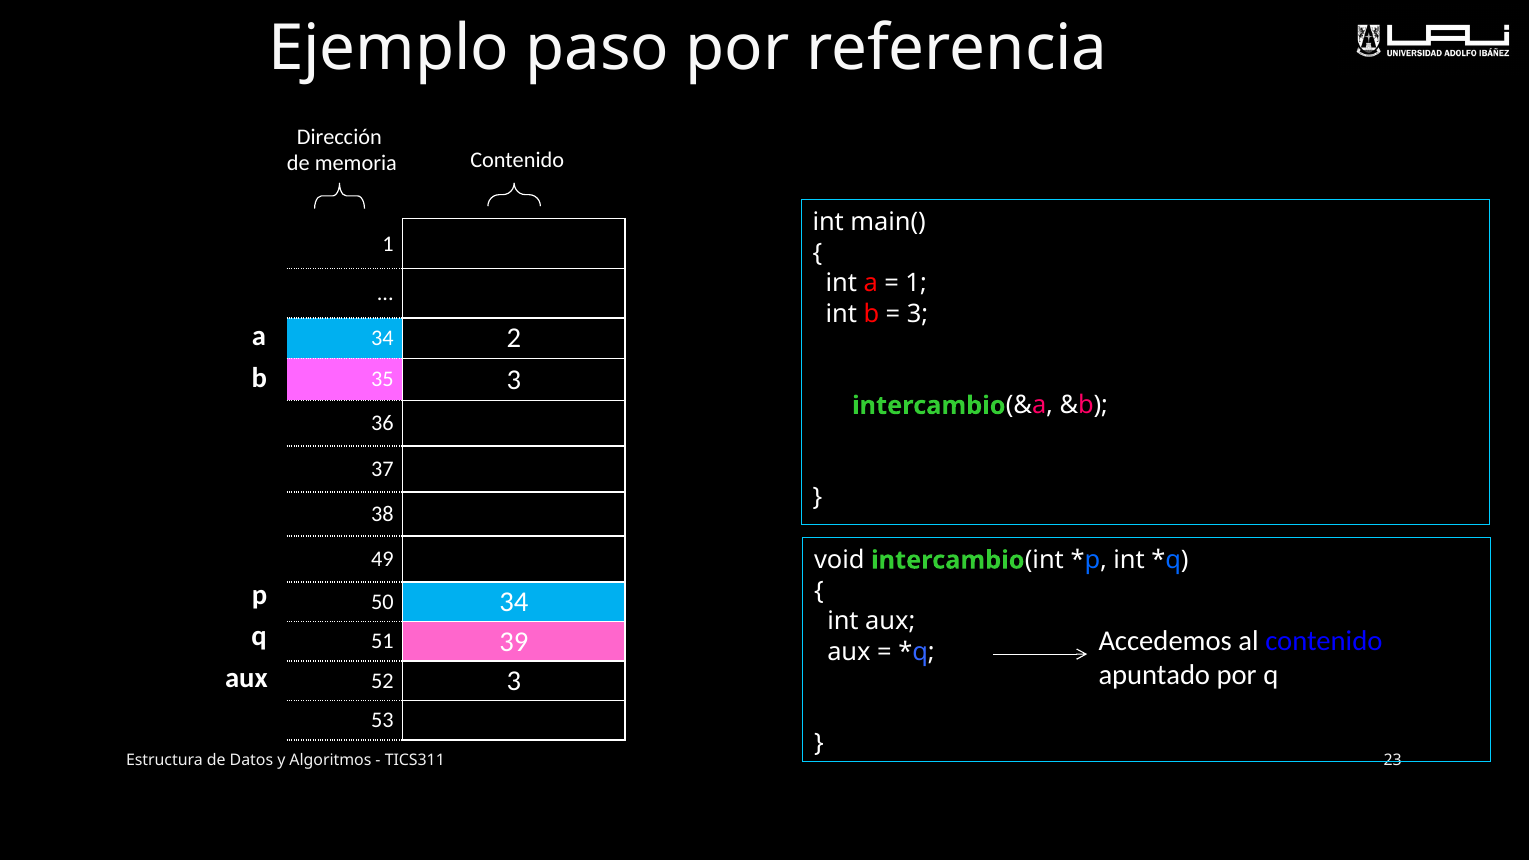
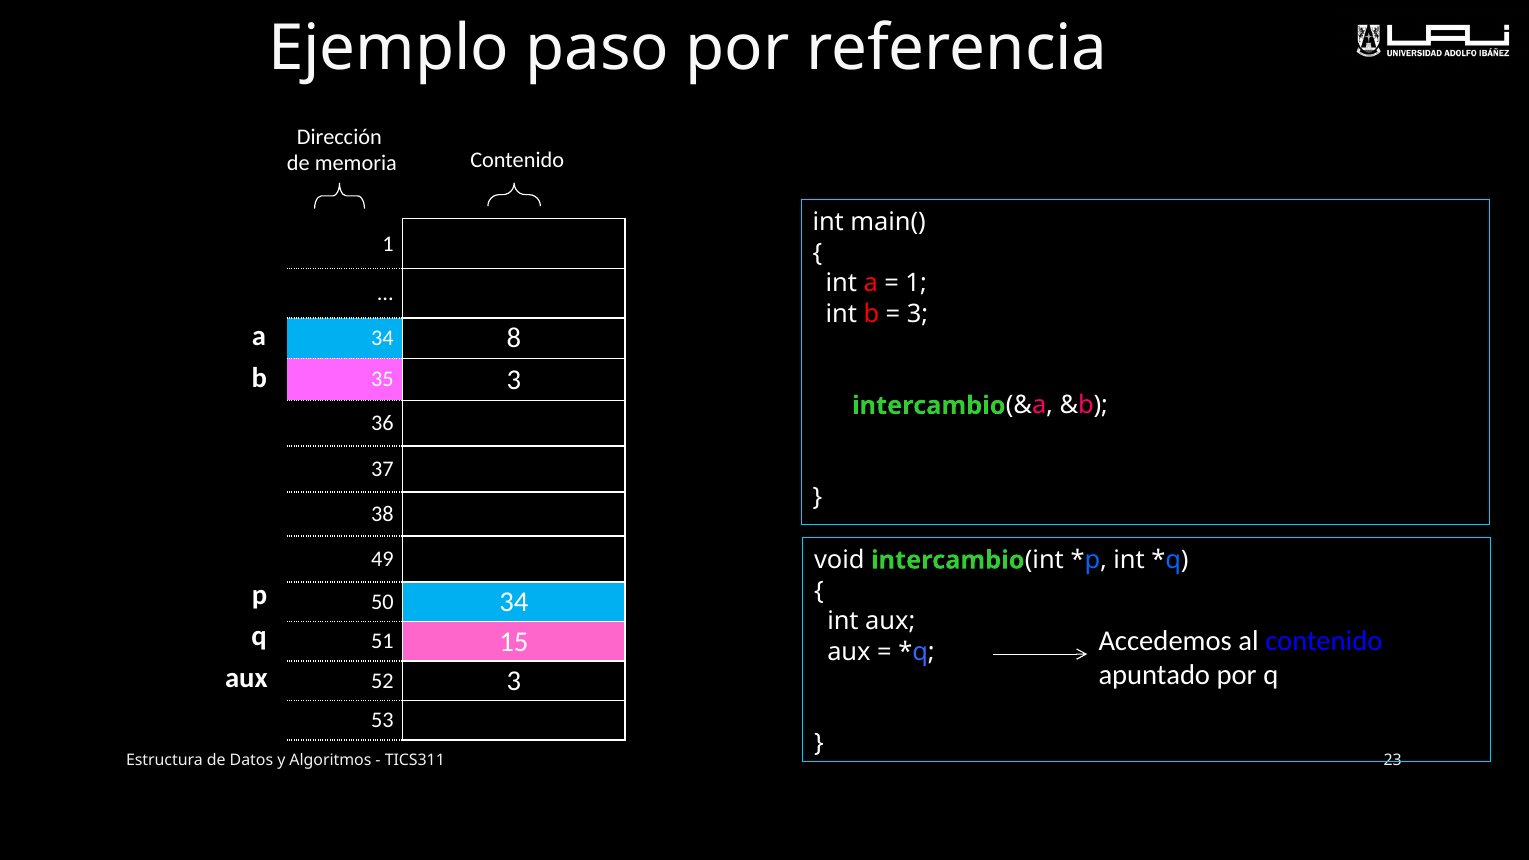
2: 2 -> 8
39: 39 -> 15
